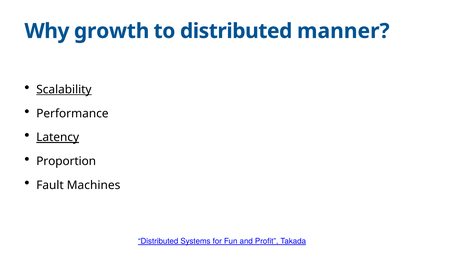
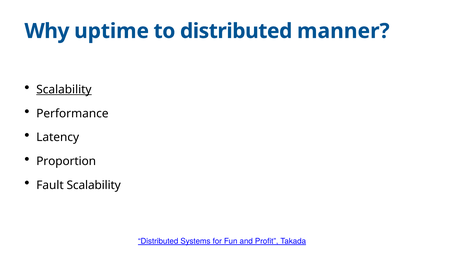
growth: growth -> uptime
Latency underline: present -> none
Fault Machines: Machines -> Scalability
